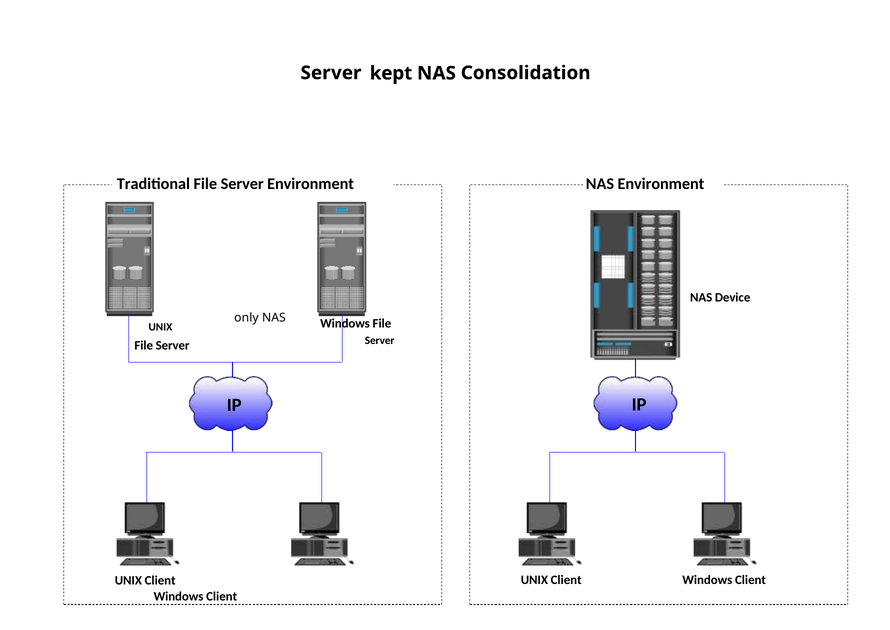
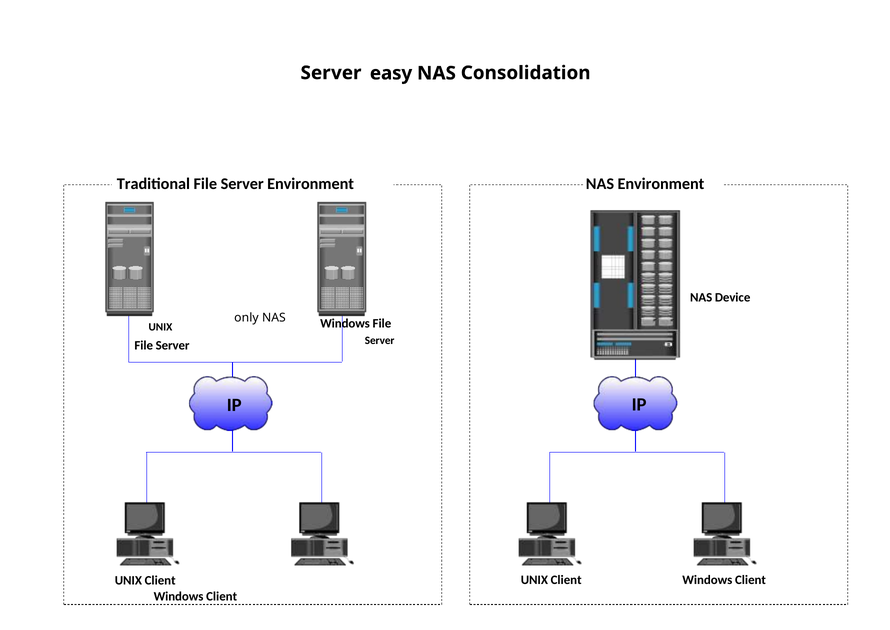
kept: kept -> easy
